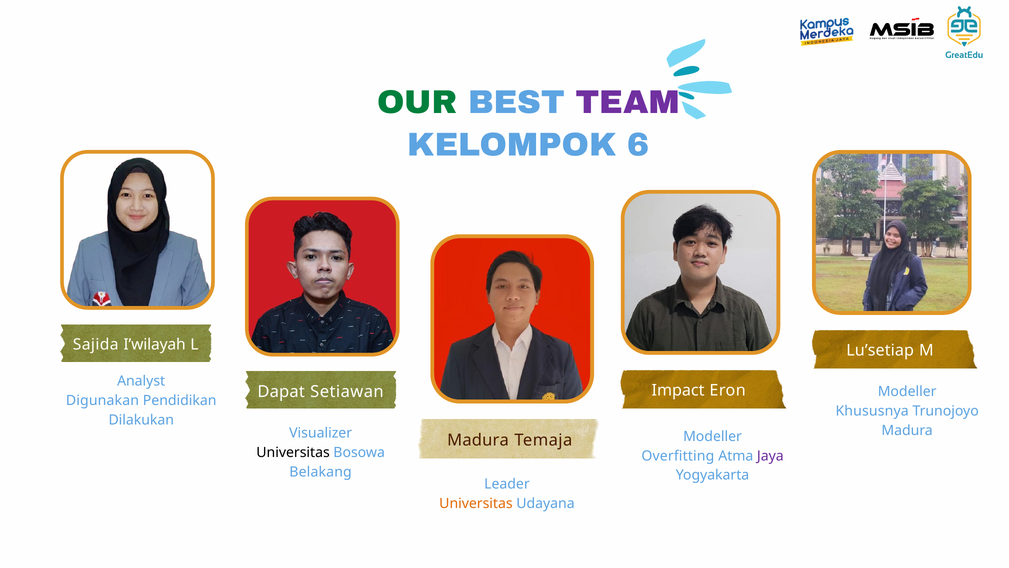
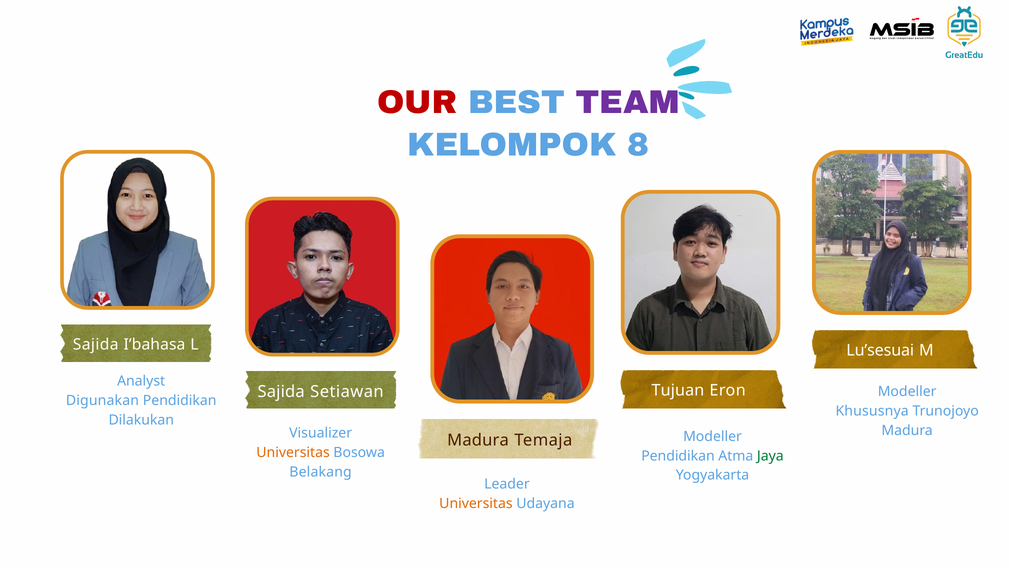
OUR colour: green -> red
6: 6 -> 8
I’wilayah: I’wilayah -> I’bahasa
Lu’setiap: Lu’setiap -> Lu’sesuai
Impact: Impact -> Tujuan
Dapat at (281, 391): Dapat -> Sajida
Universitas at (293, 452) colour: black -> orange
Overfitting at (678, 456): Overfitting -> Pendidikan
Jaya colour: purple -> green
